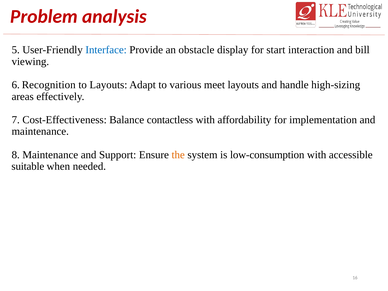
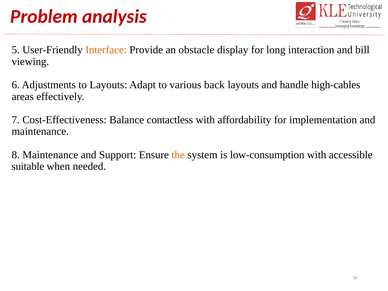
Interface colour: blue -> orange
start: start -> long
Recognition: Recognition -> Adjustments
meet: meet -> back
high-sizing: high-sizing -> high-cables
